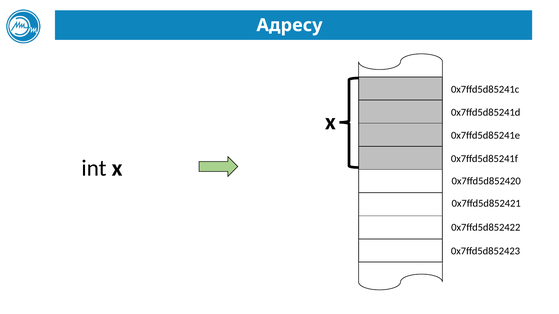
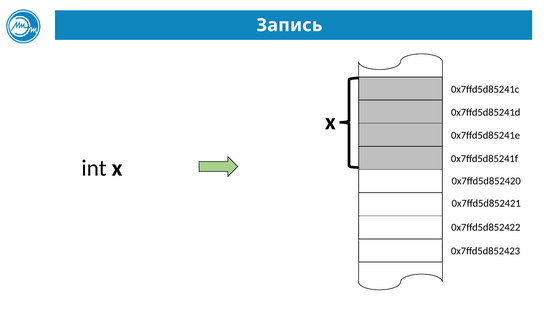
Адресу: Адресу -> Запись
